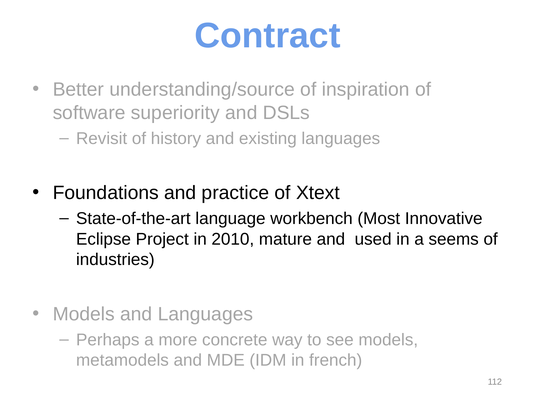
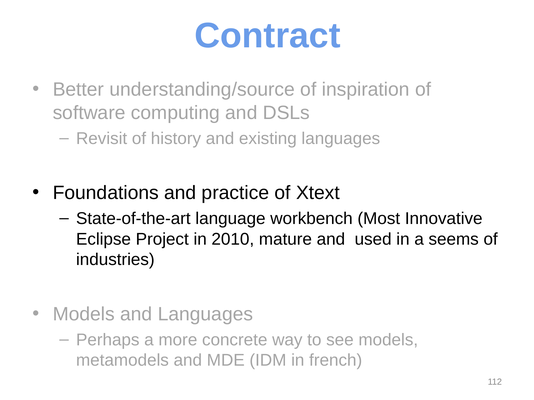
superiority: superiority -> computing
